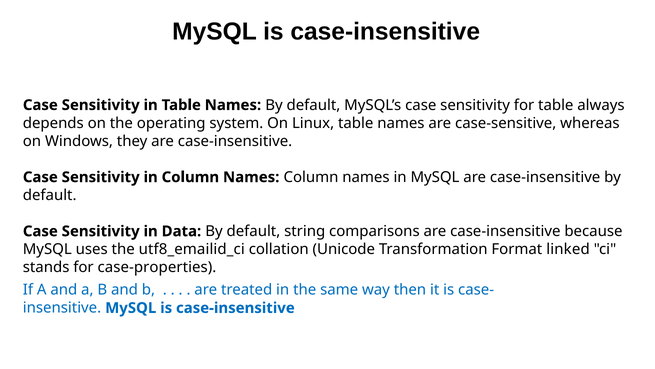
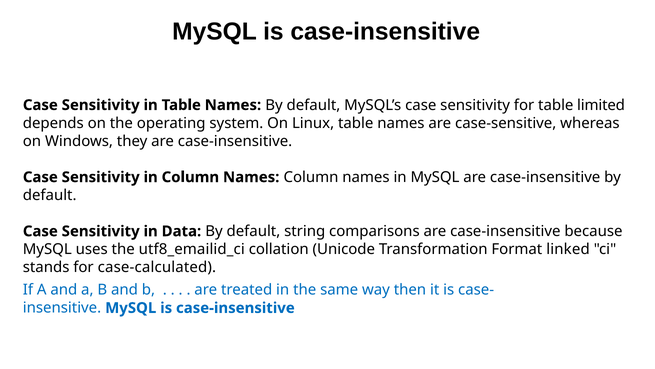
always: always -> limited
case-properties: case-properties -> case-calculated
